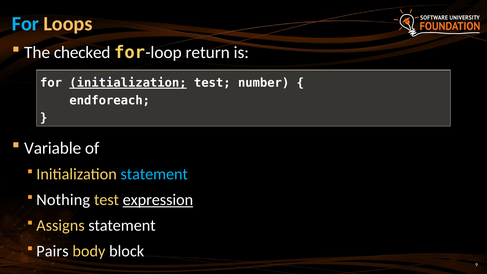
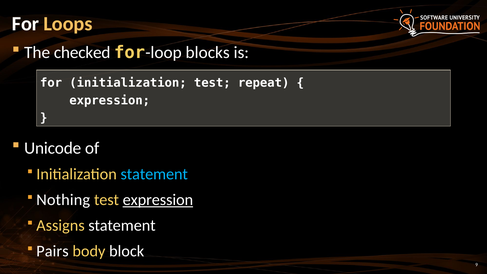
For at (25, 24) colour: light blue -> white
return: return -> blocks
initialization at (128, 83) underline: present -> none
number: number -> repeat
endforeach at (110, 100): endforeach -> expression
Variable: Variable -> Unicode
